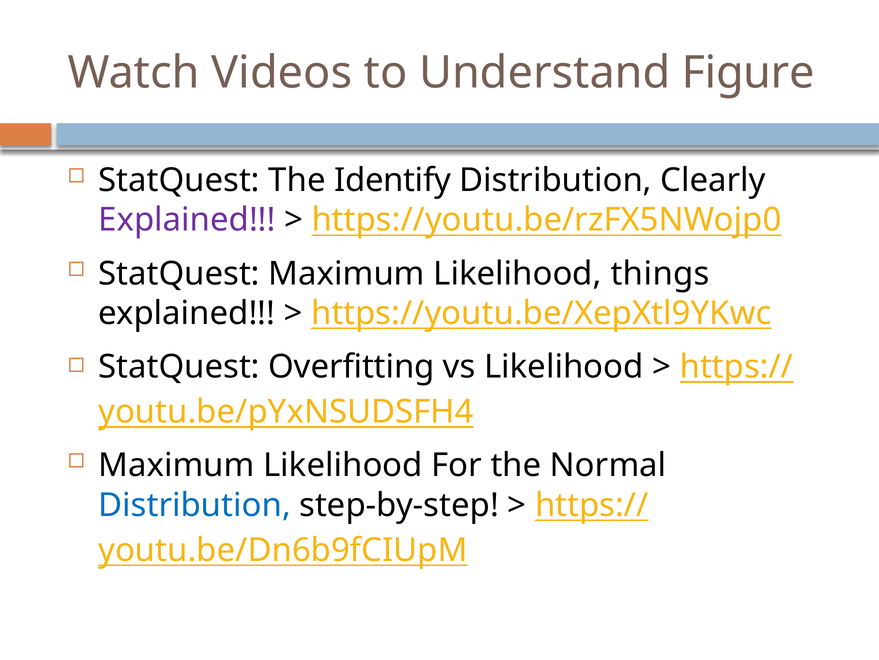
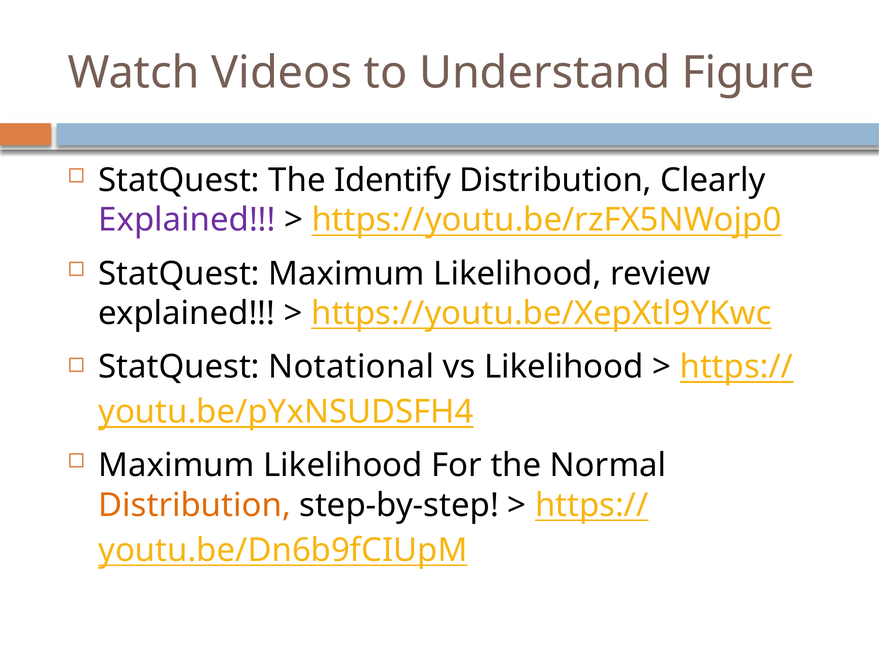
things: things -> review
Overfitting: Overfitting -> Notational
Distribution at (195, 505) colour: blue -> orange
